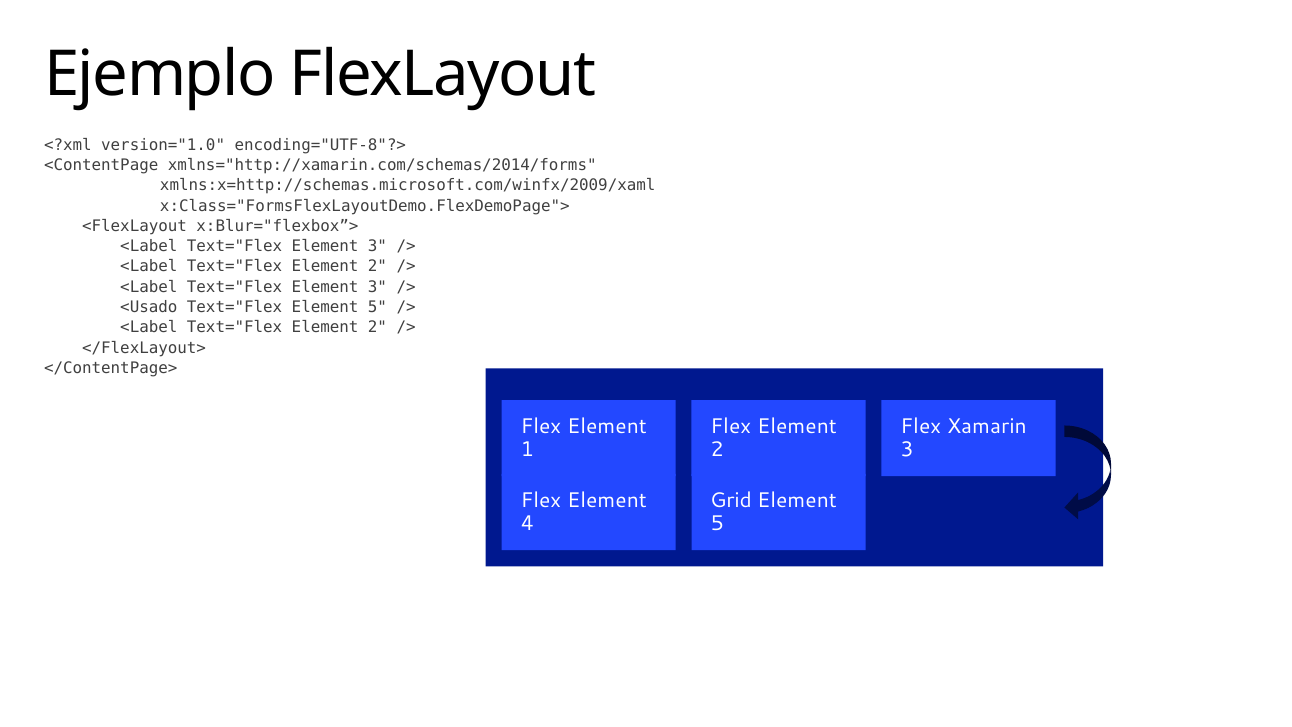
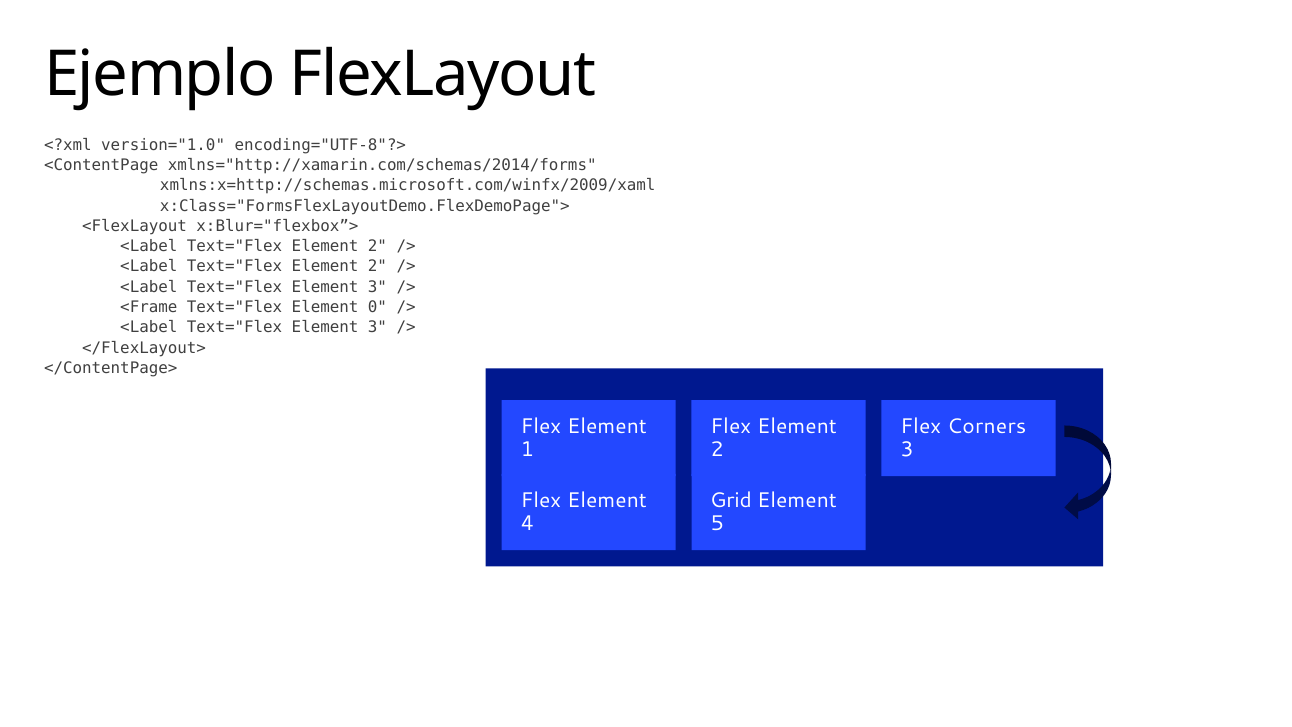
3 at (377, 246): 3 -> 2
<Usado: <Usado -> <Frame
Text="Flex Element 5: 5 -> 0
2 at (377, 327): 2 -> 3
Xamarin: Xamarin -> Corners
